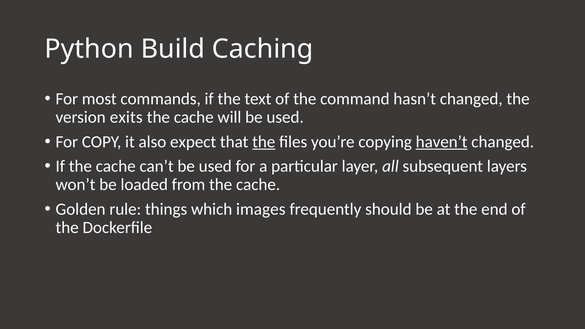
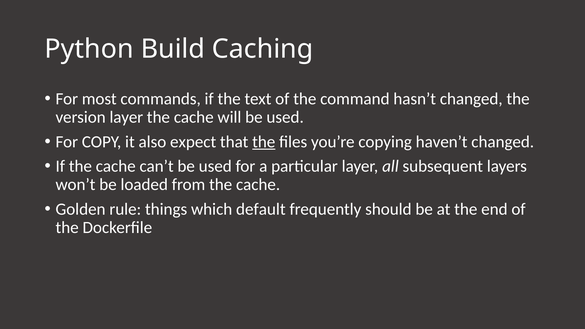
version exits: exits -> layer
haven’t underline: present -> none
images: images -> default
